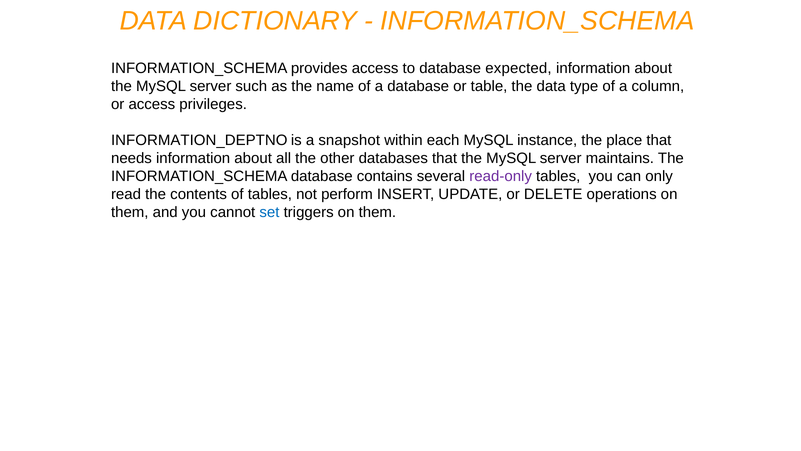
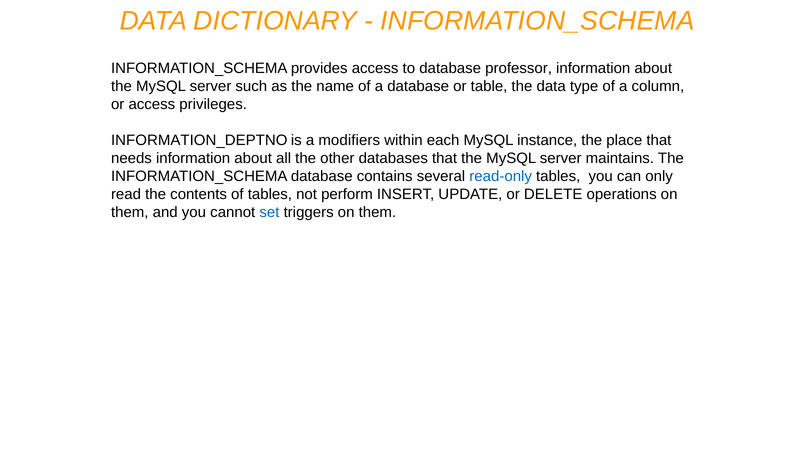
expected: expected -> professor
snapshot: snapshot -> modifiers
read-only colour: purple -> blue
